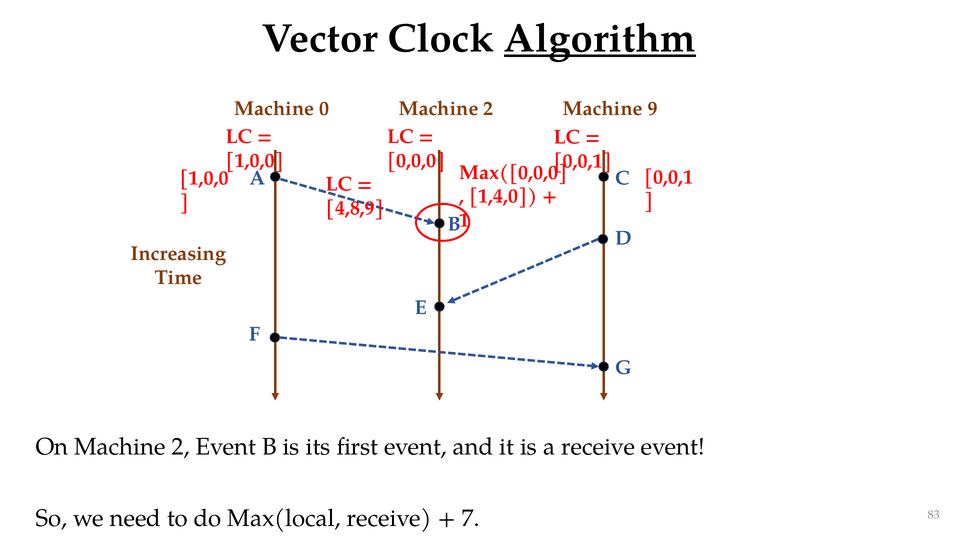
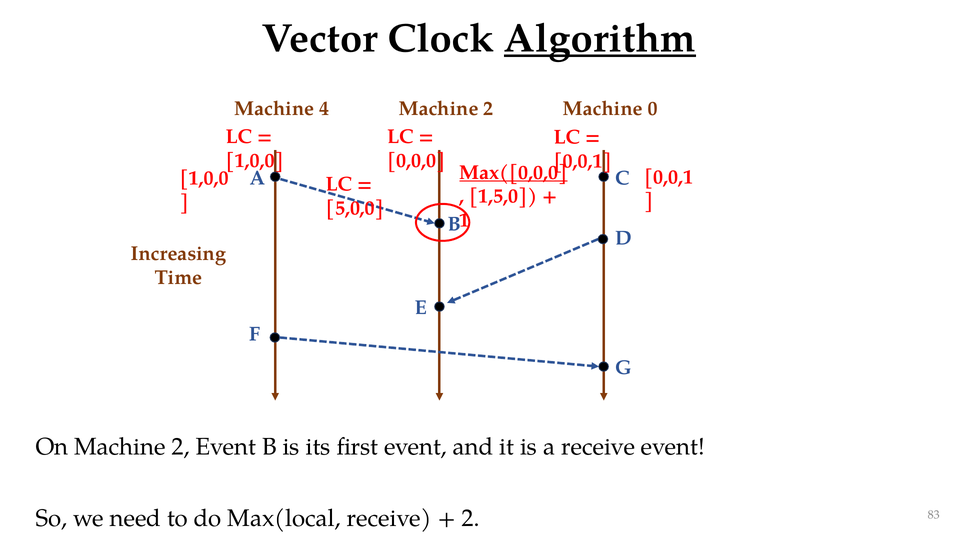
0: 0 -> 4
9: 9 -> 0
Max([0,0,0 underline: none -> present
1,4,0: 1,4,0 -> 1,5,0
4,8,9: 4,8,9 -> 5,0,0
7 at (471, 518): 7 -> 2
